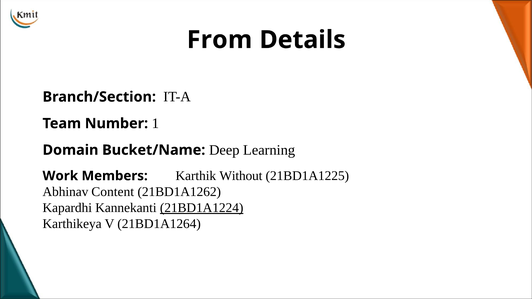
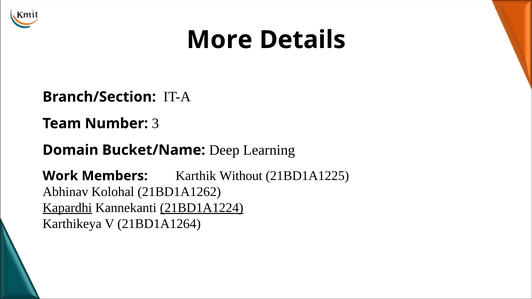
From: From -> More
1: 1 -> 3
Content: Content -> Kolohal
Kapardhi underline: none -> present
